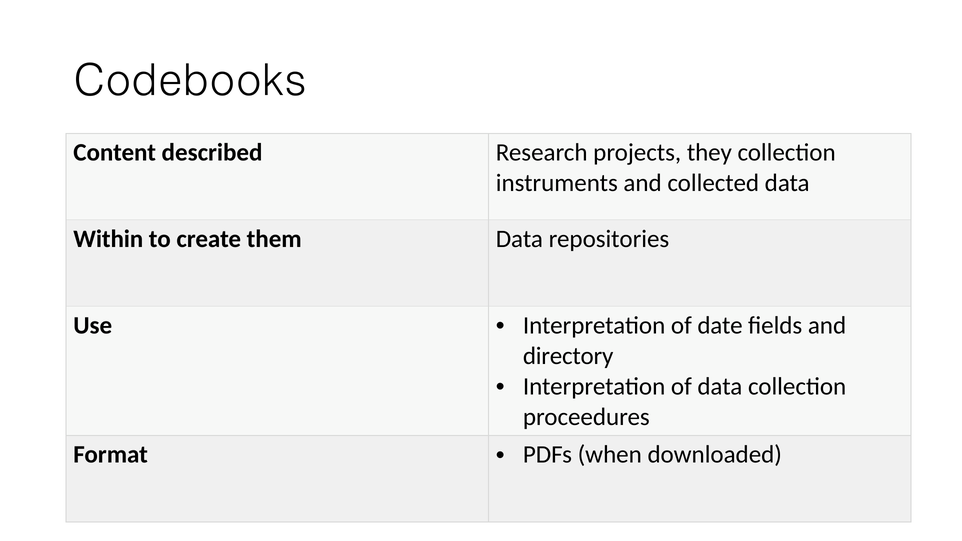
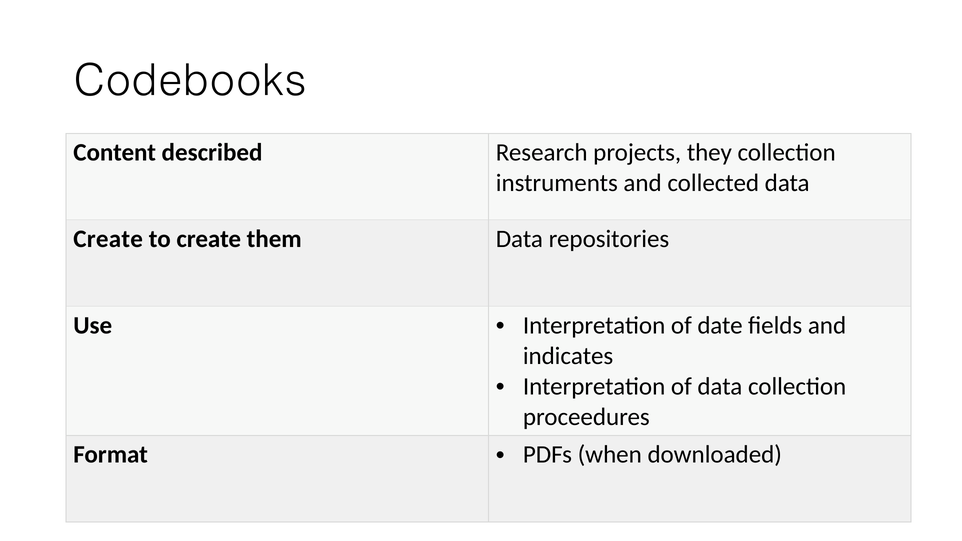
Within at (108, 239): Within -> Create
directory: directory -> indicates
